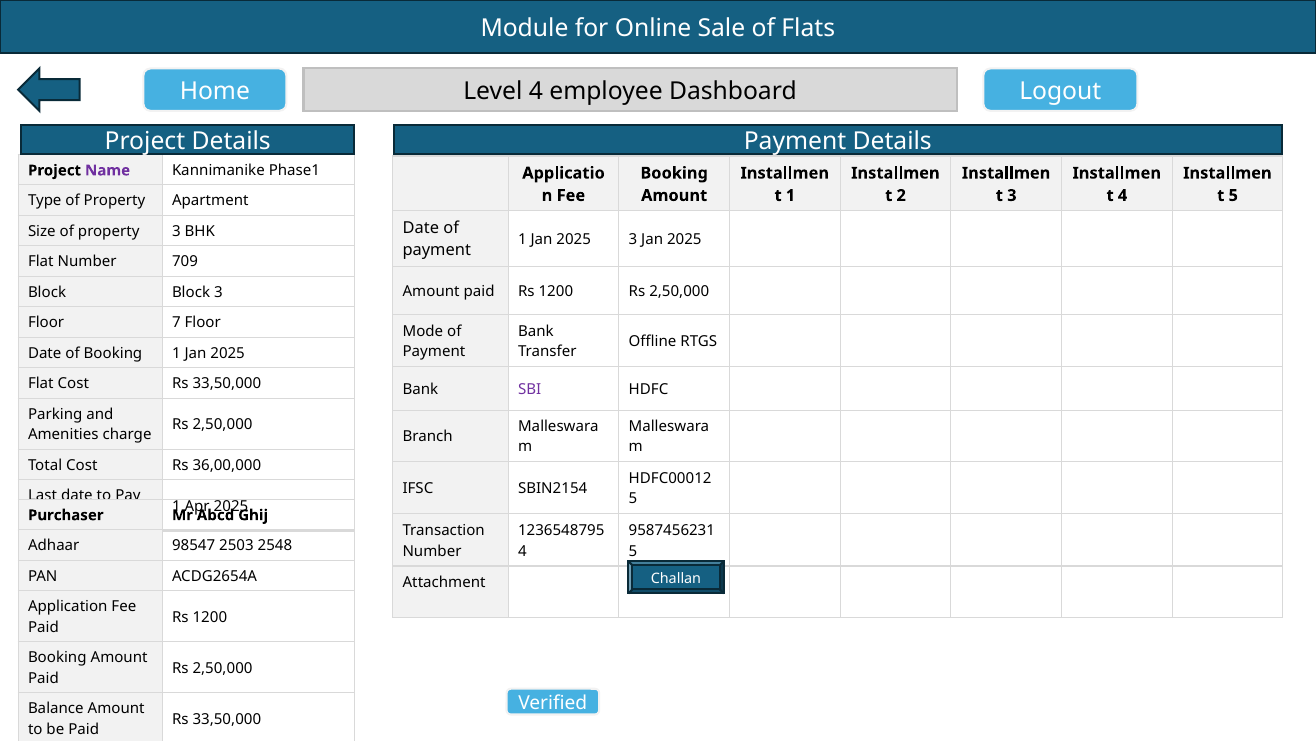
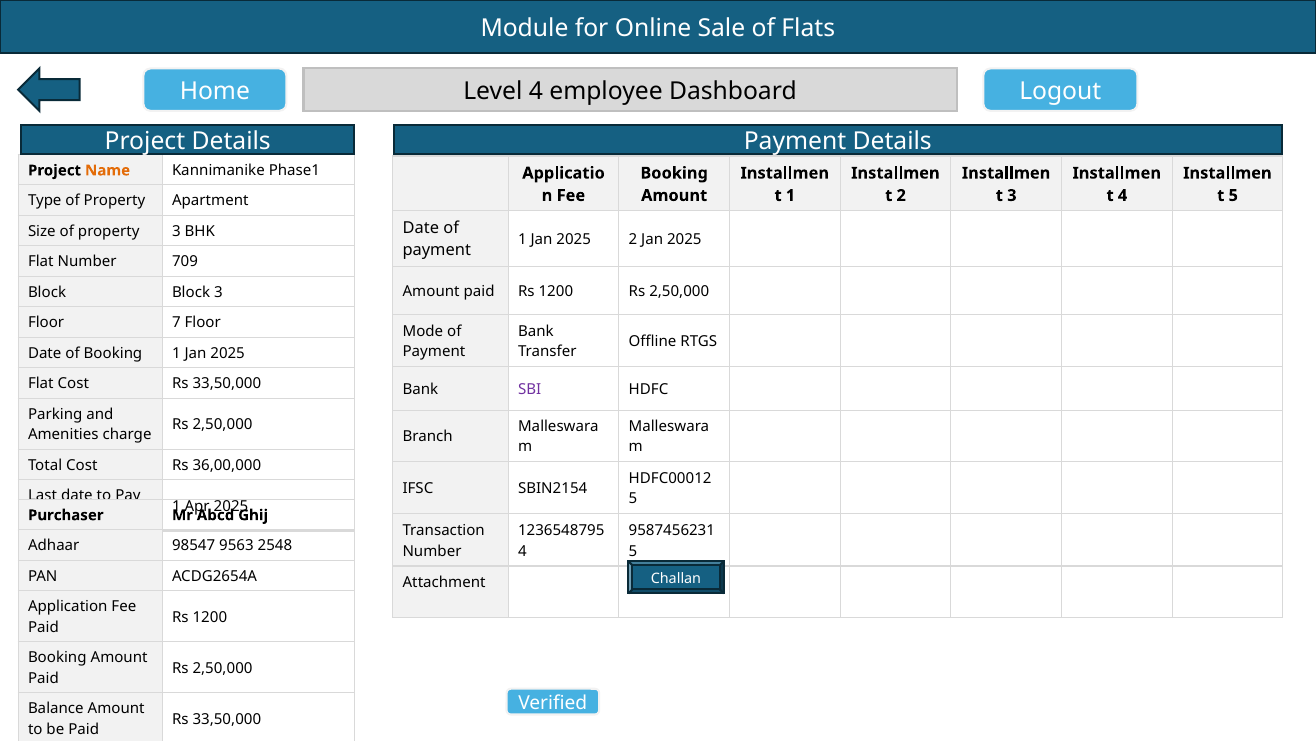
Name colour: purple -> orange
2025 3: 3 -> 2
2503: 2503 -> 9563
